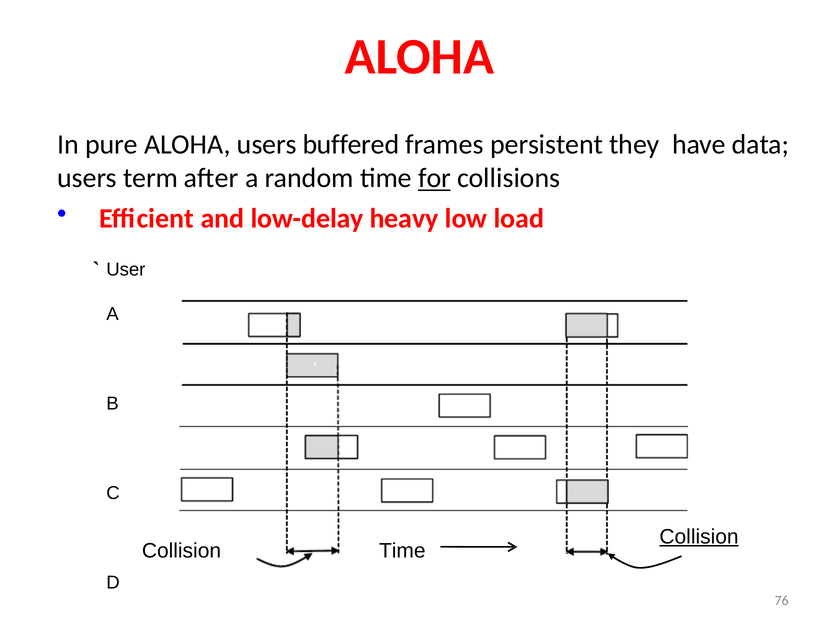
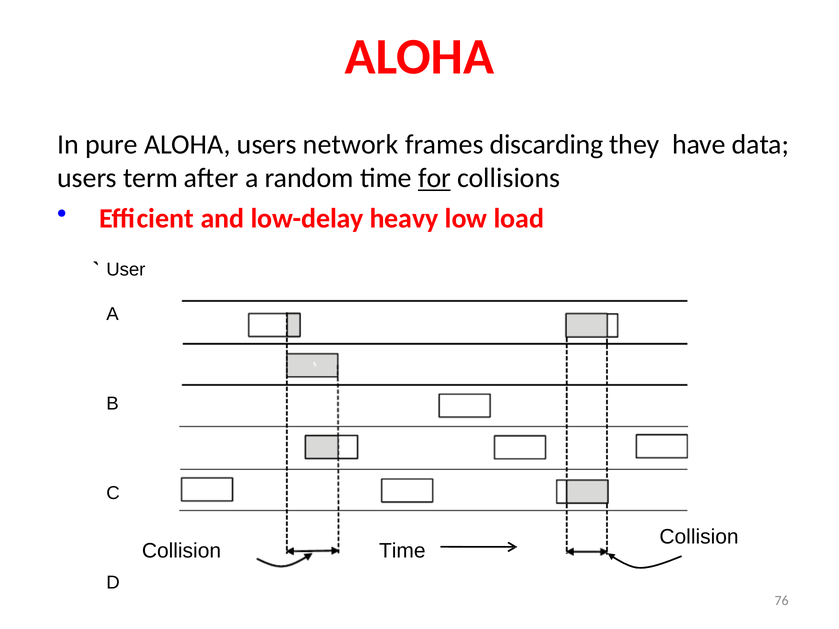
buffered: buffered -> network
persistent: persistent -> discarding
Collision at (699, 537) underline: present -> none
